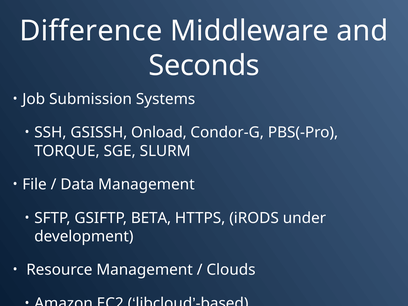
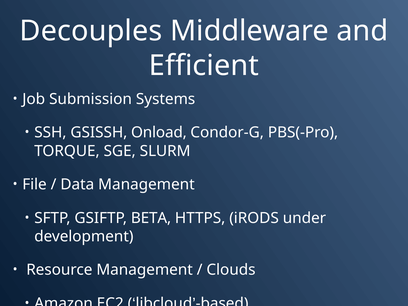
Difference: Difference -> Decouples
Seconds: Seconds -> Efficient
